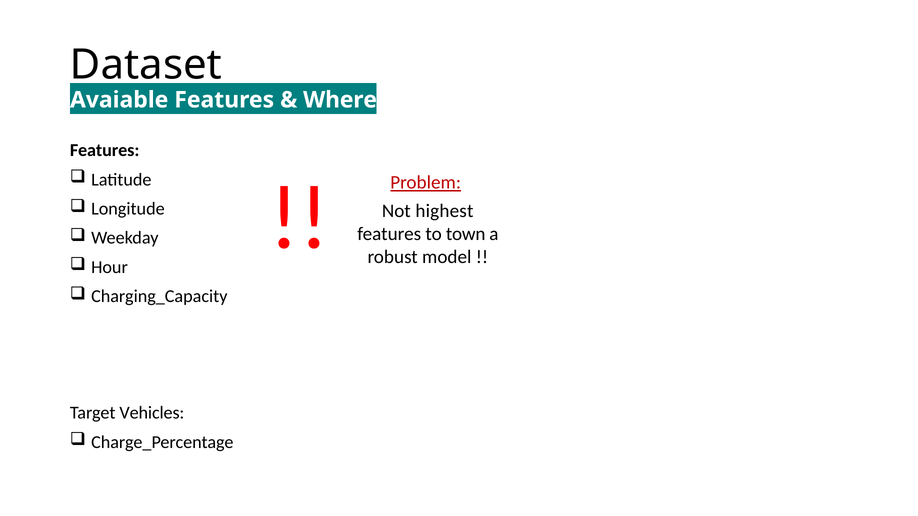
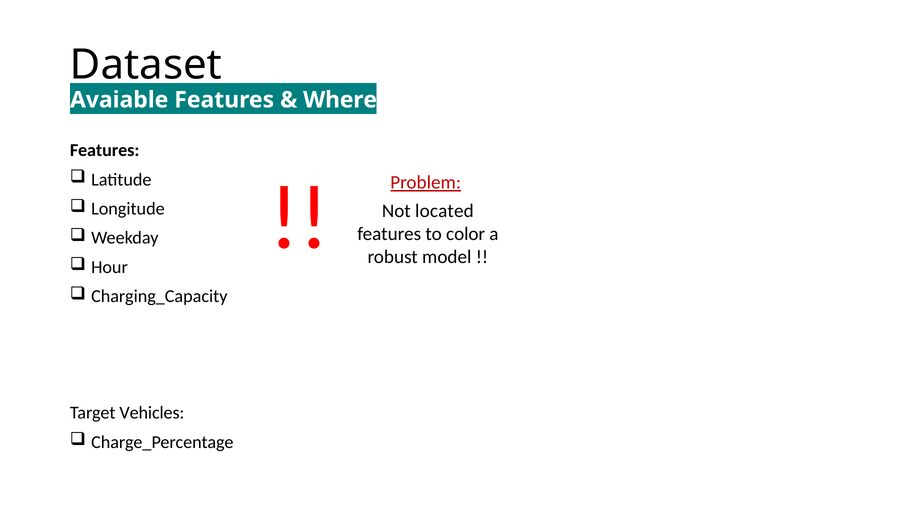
highest: highest -> located
town: town -> color
